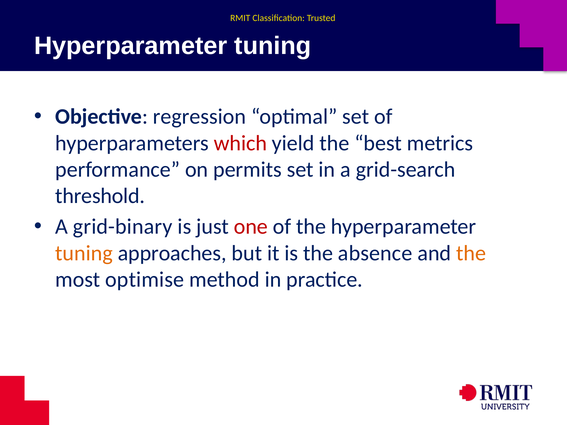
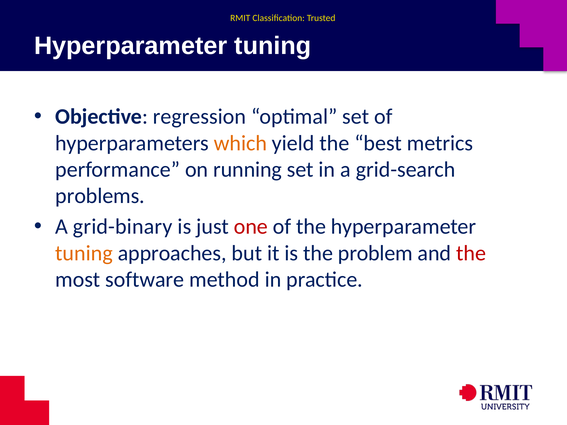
which colour: red -> orange
permits: permits -> running
threshold: threshold -> problems
absence: absence -> problem
the at (471, 253) colour: orange -> red
optimise: optimise -> software
